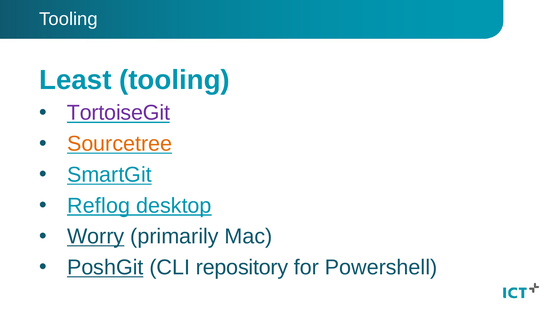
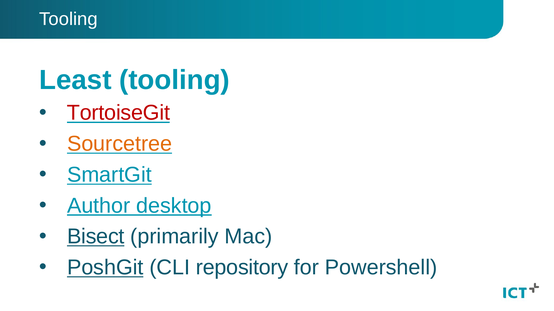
TortoiseGit colour: purple -> red
Reflog: Reflog -> Author
Worry: Worry -> Bisect
